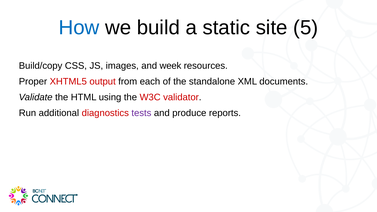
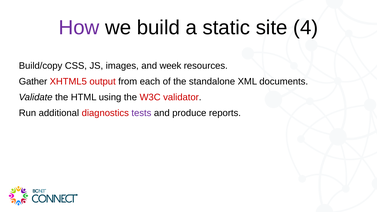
How colour: blue -> purple
5: 5 -> 4
Proper: Proper -> Gather
